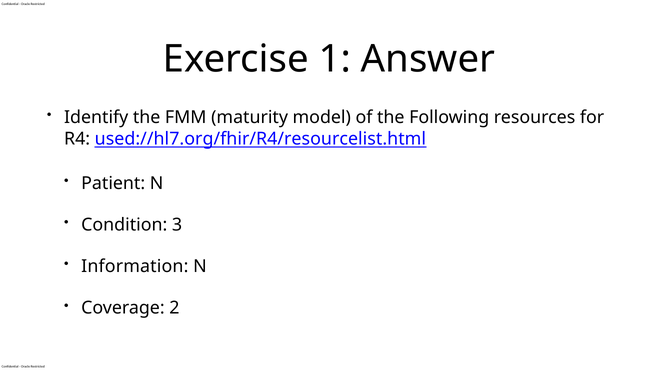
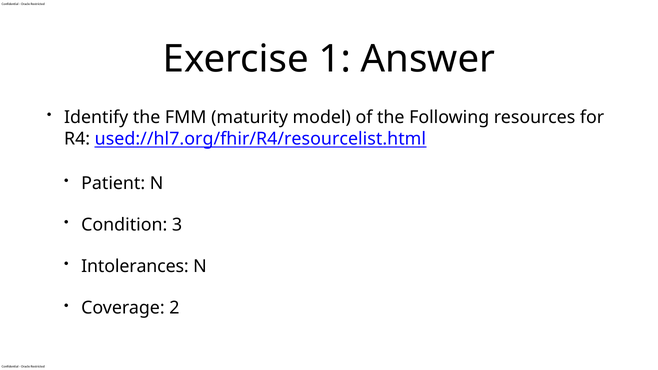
Information: Information -> Intolerances
